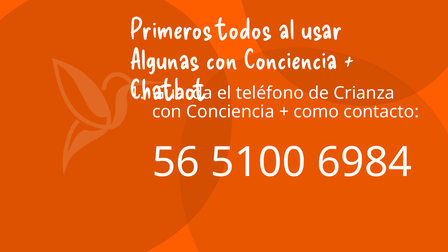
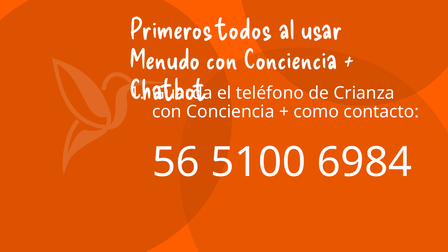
Algunas: Algunas -> Menudo
